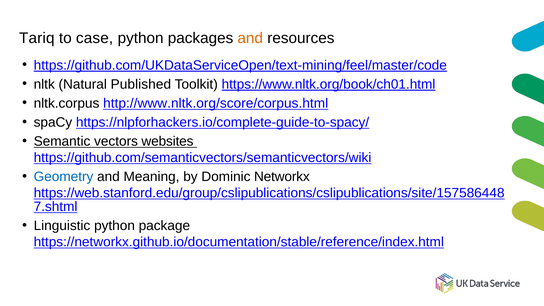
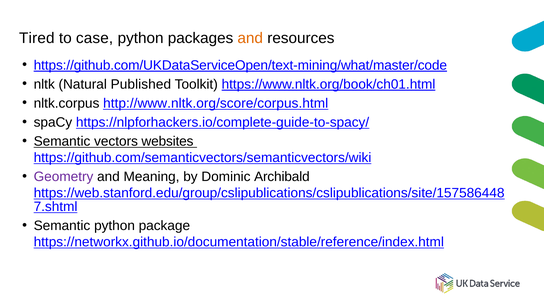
Tariq: Tariq -> Tired
https://github.com/UKDataServiceOpen/text-mining/feel/master/code: https://github.com/UKDataServiceOpen/text-mining/feel/master/code -> https://github.com/UKDataServiceOpen/text-mining/what/master/code
Geometry colour: blue -> purple
Networkx: Networkx -> Archibald
Linguistic at (62, 226): Linguistic -> Semantic
